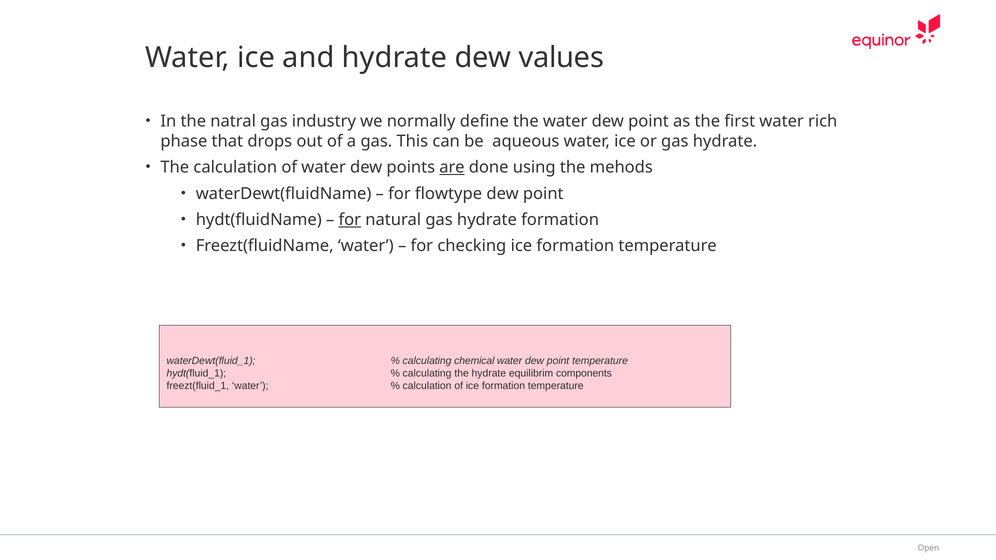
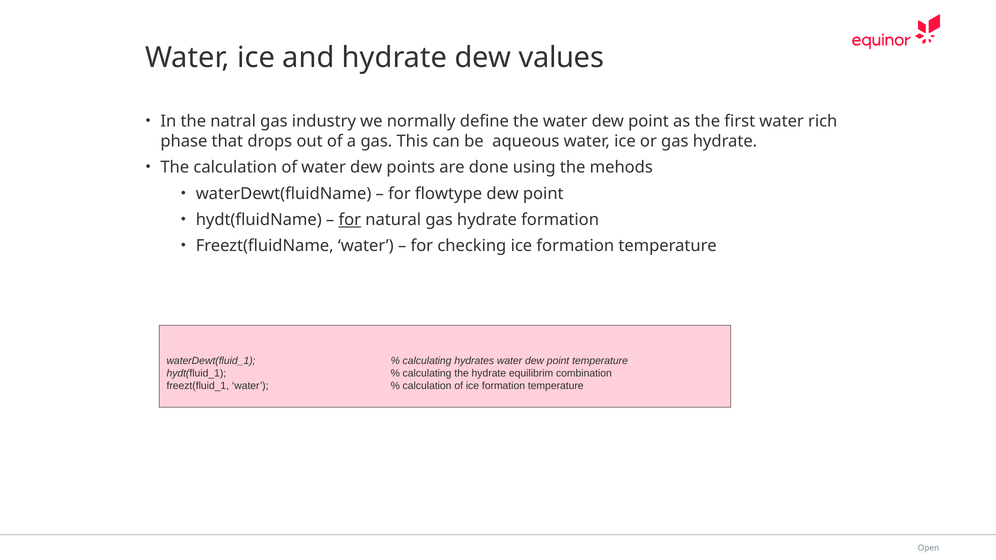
are underline: present -> none
chemical: chemical -> hydrates
components: components -> combination
